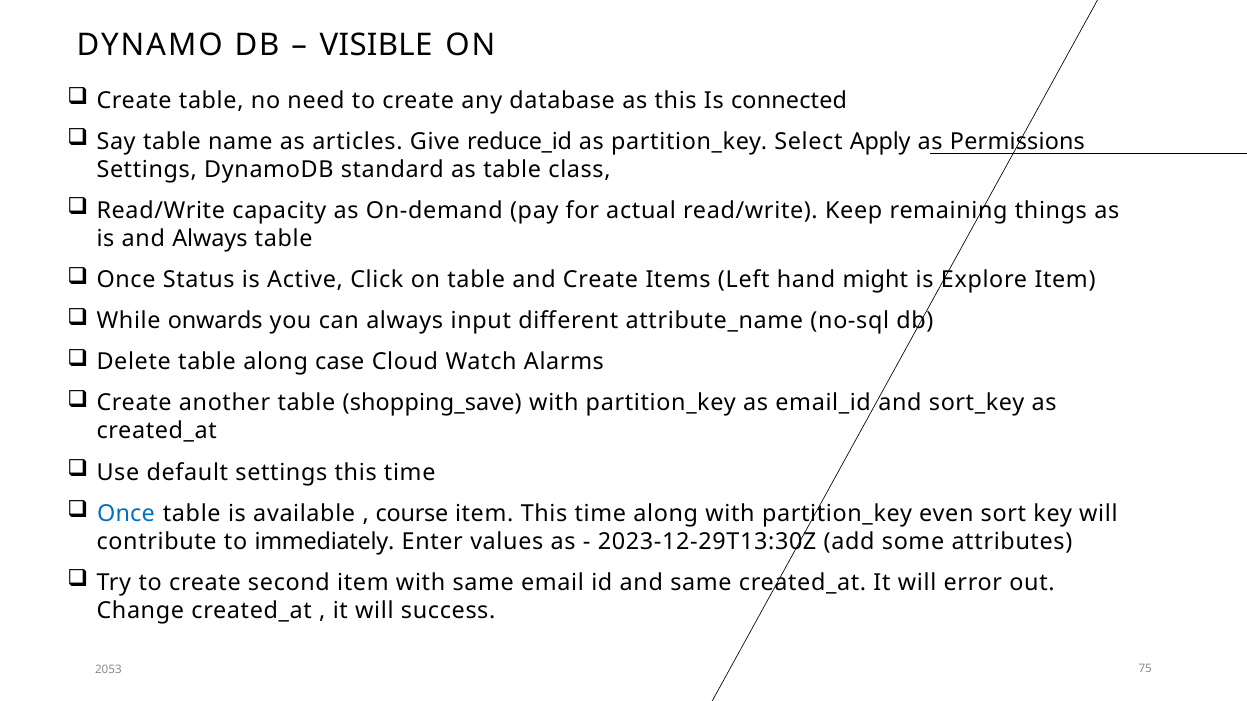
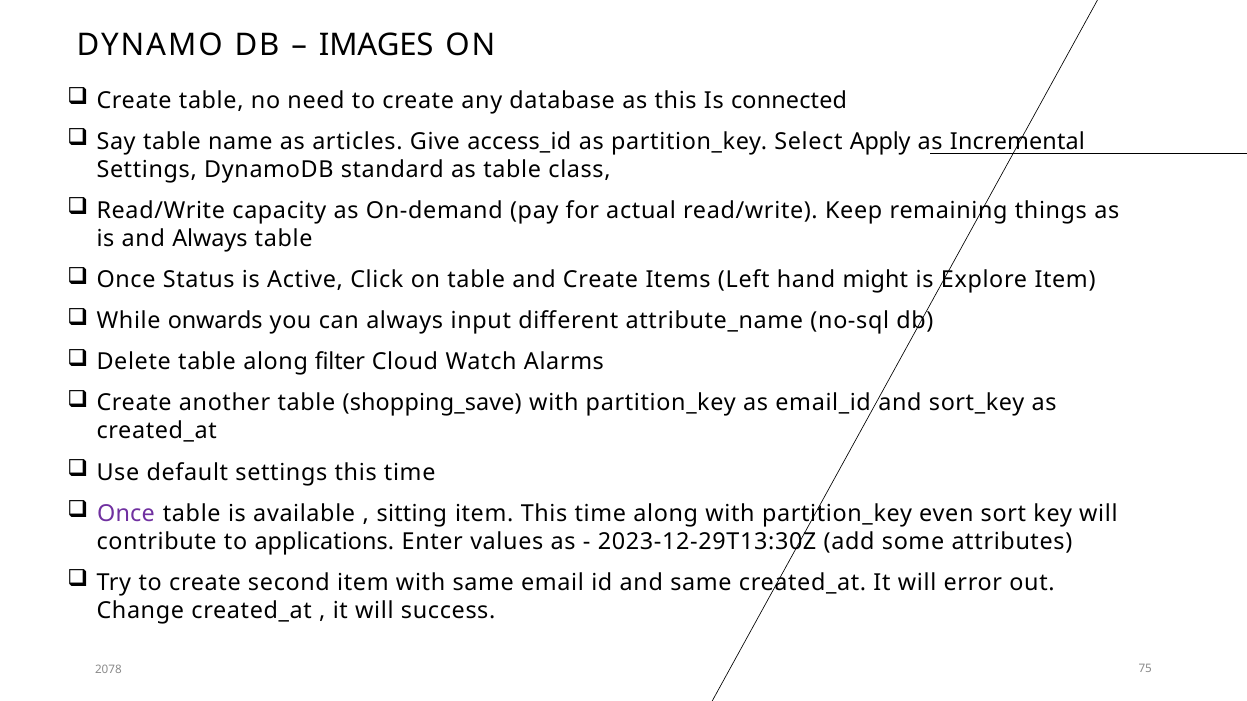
VISIBLE: VISIBLE -> IMAGES
reduce_id: reduce_id -> access_id
Permissions: Permissions -> Incremental
case: case -> filter
Once at (126, 514) colour: blue -> purple
course: course -> sitting
immediately: immediately -> applications
2053: 2053 -> 2078
